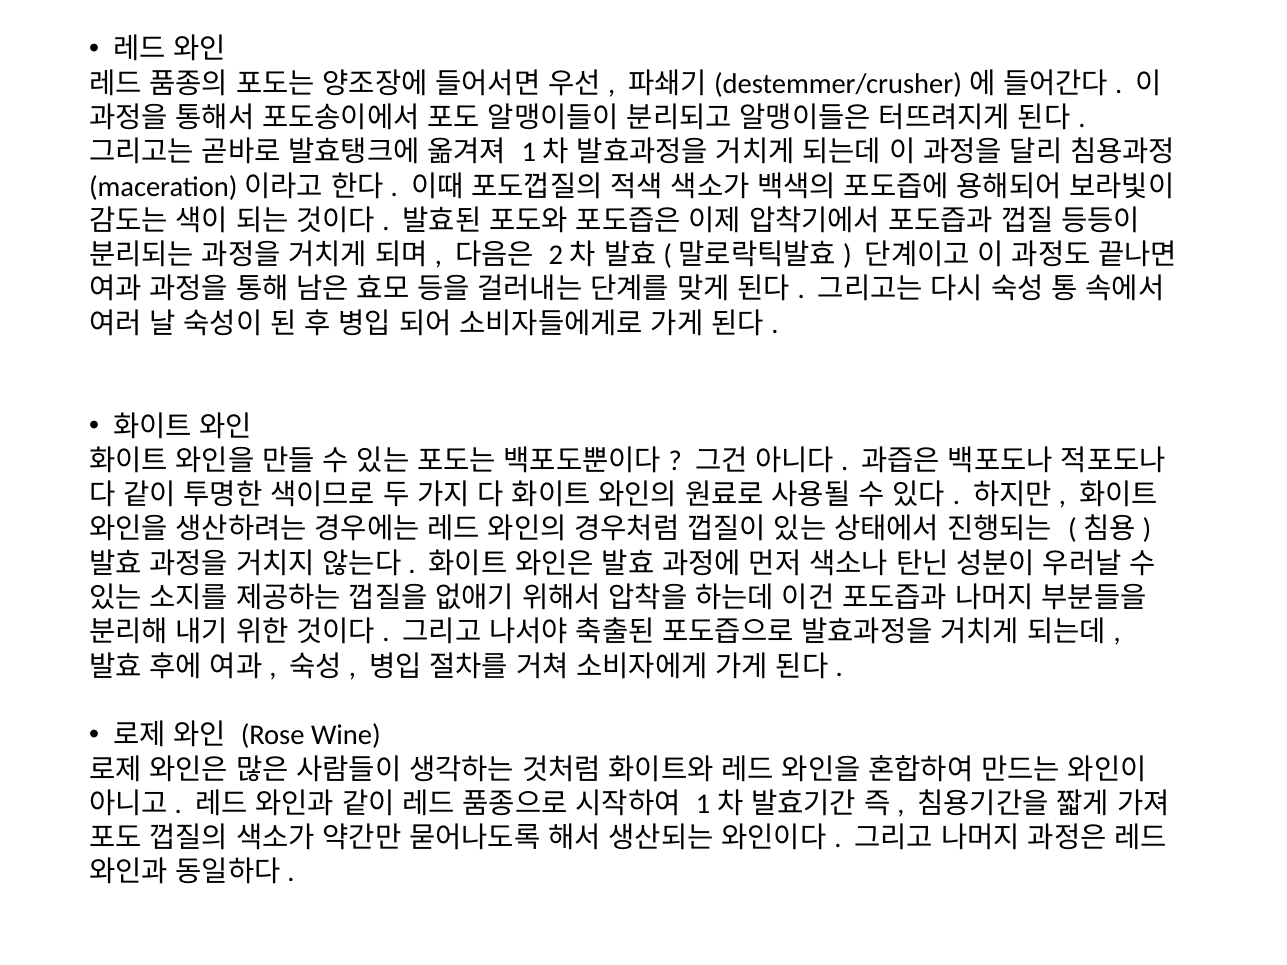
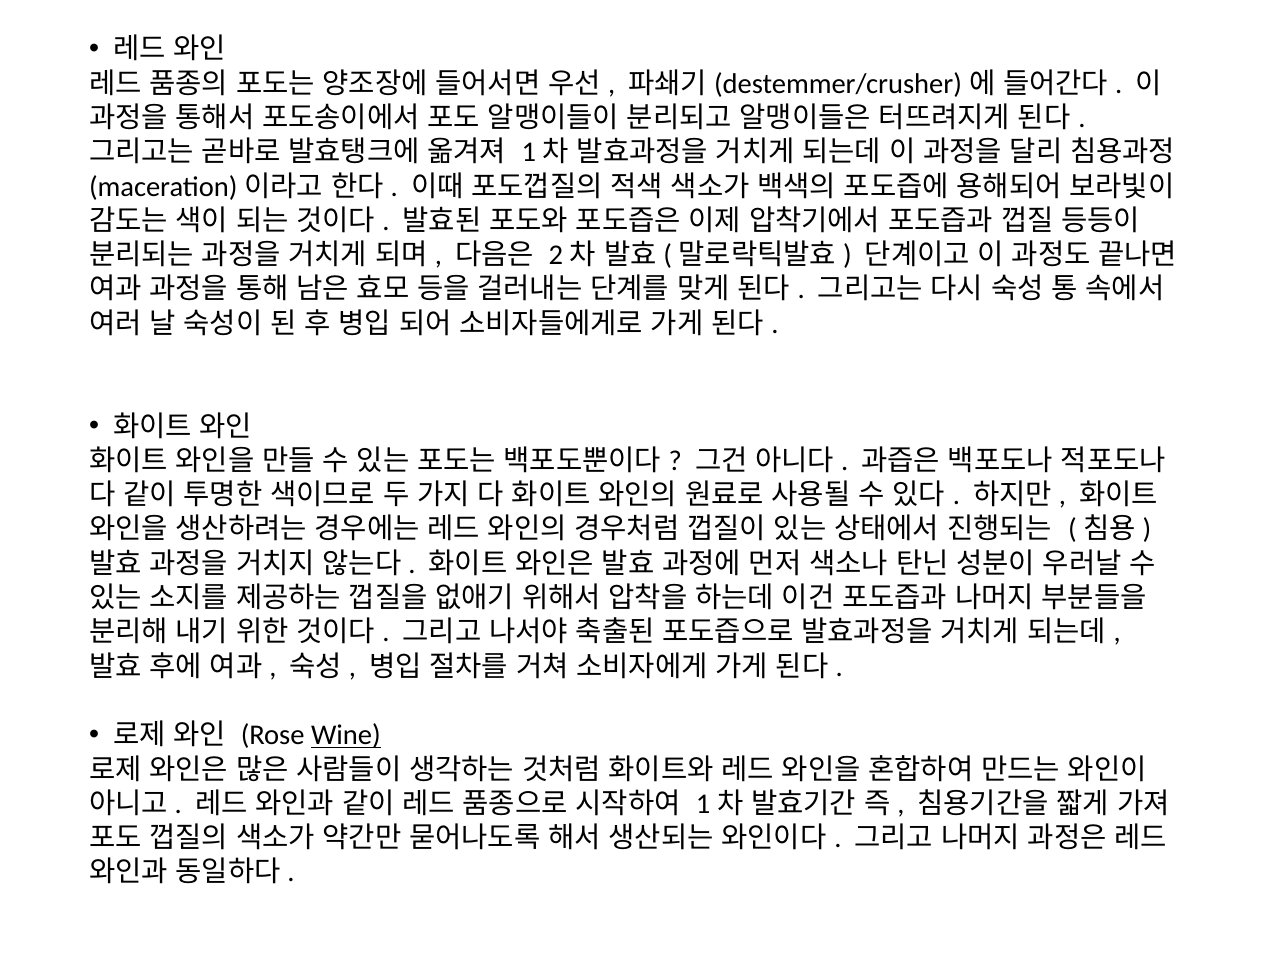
Wine underline: none -> present
